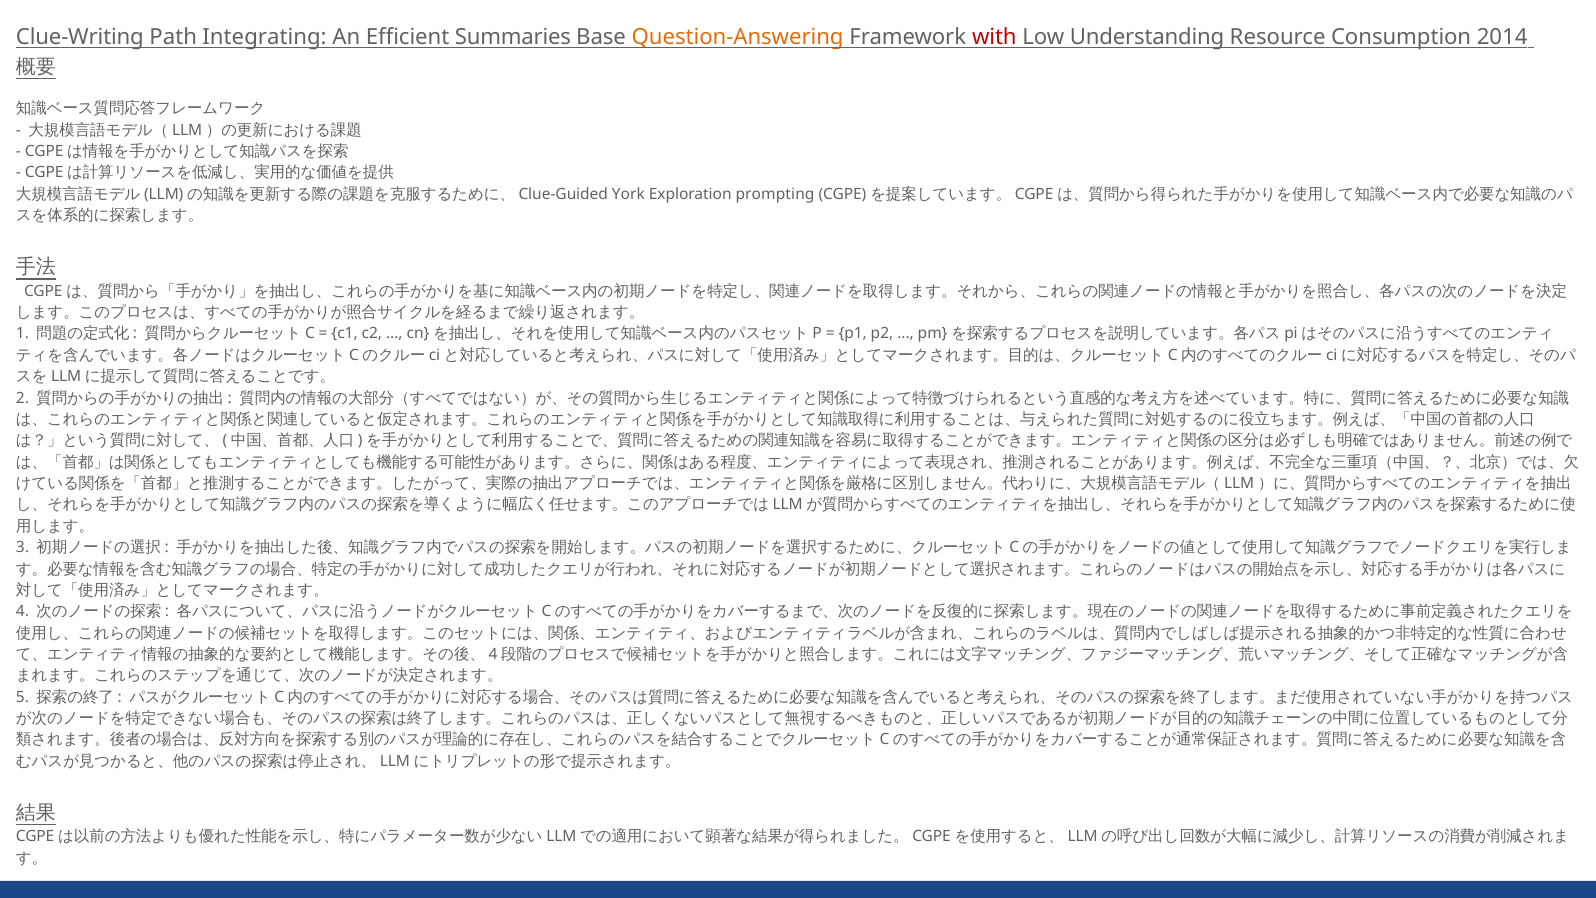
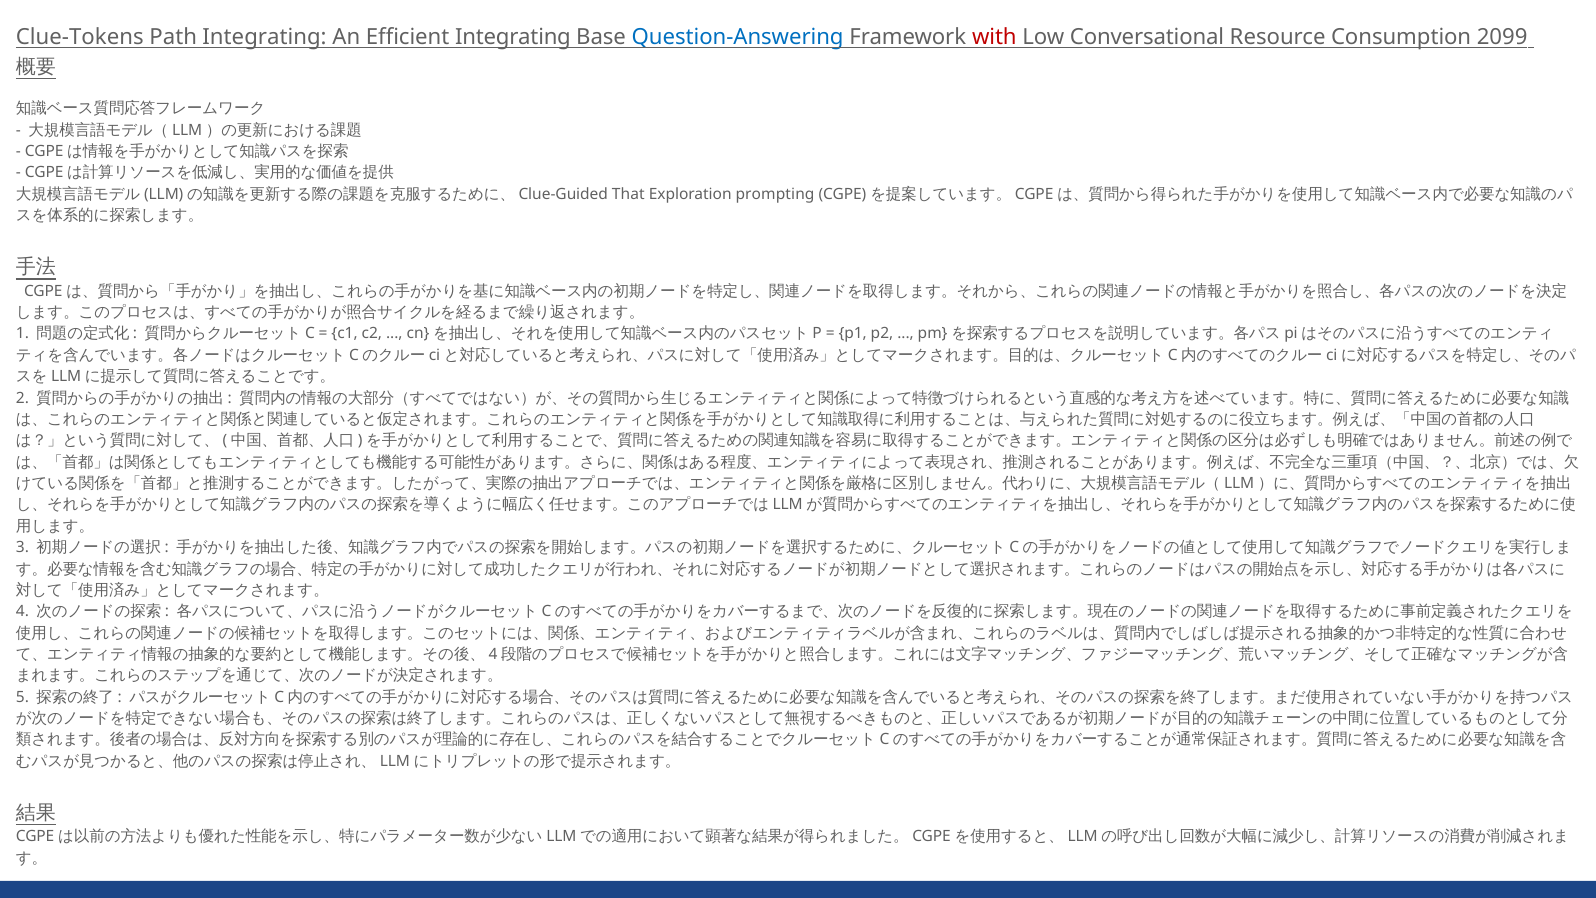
Clue-Writing: Clue-Writing -> Clue-Tokens
Efficient Summaries: Summaries -> Integrating
Question-Answering colour: orange -> blue
Understanding: Understanding -> Conversational
2014: 2014 -> 2099
York: York -> That
